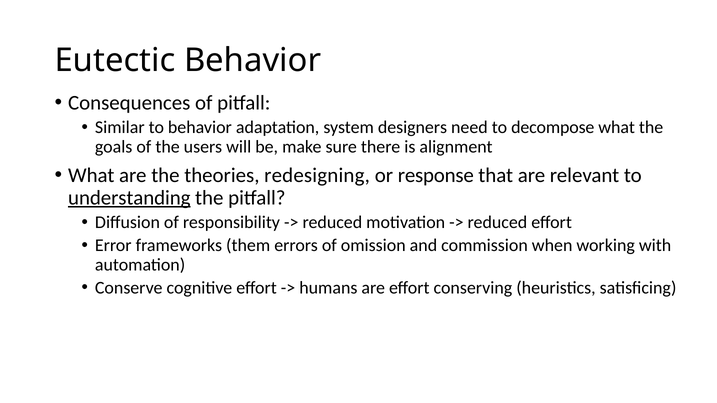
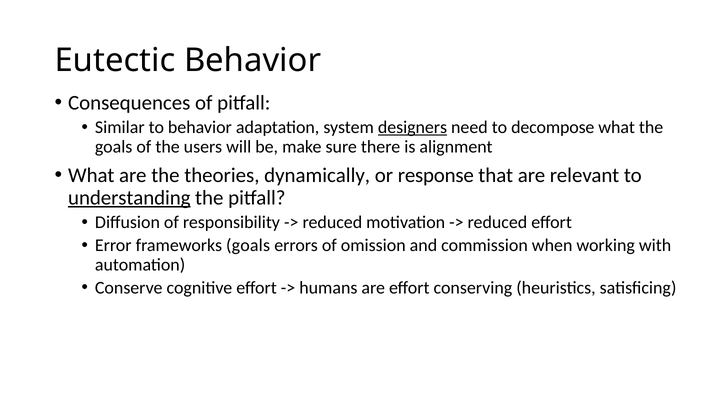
designers underline: none -> present
redesigning: redesigning -> dynamically
frameworks them: them -> goals
